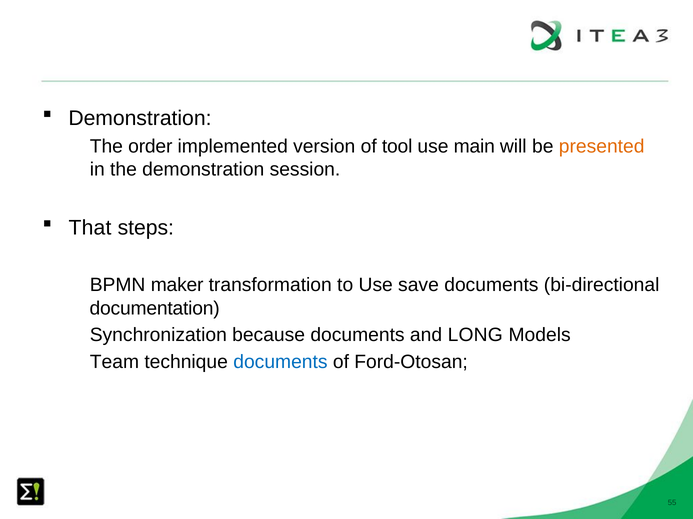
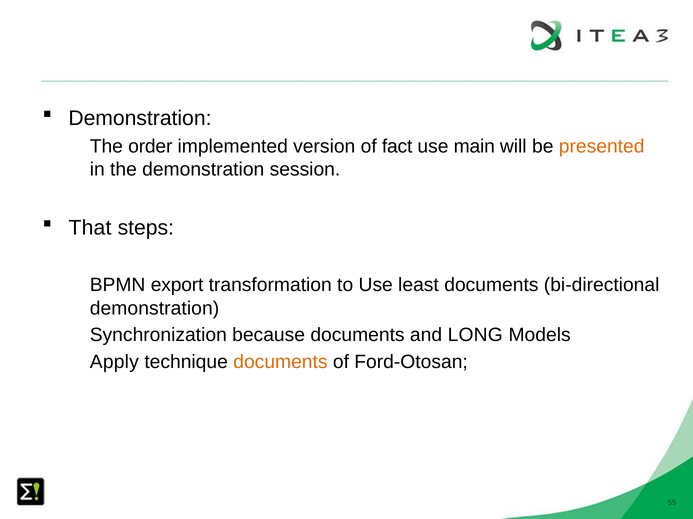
tool: tool -> fact
maker: maker -> export
save: save -> least
documentation at (155, 309): documentation -> demonstration
Team: Team -> Apply
documents at (280, 363) colour: blue -> orange
